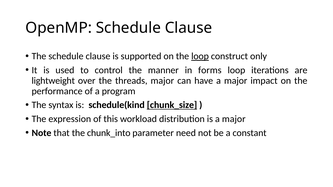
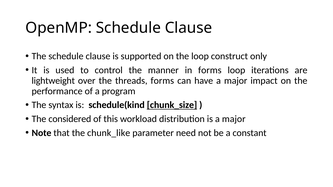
loop at (200, 56) underline: present -> none
threads major: major -> forms
expression: expression -> considered
chunk_into: chunk_into -> chunk_like
